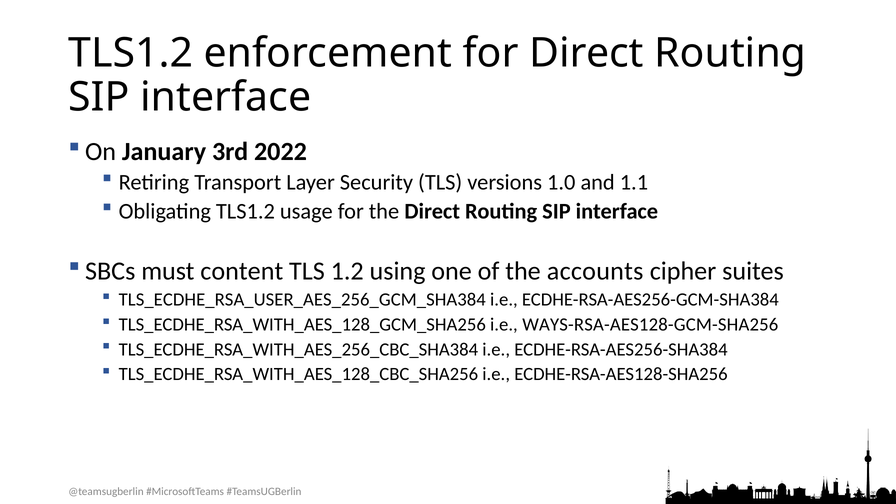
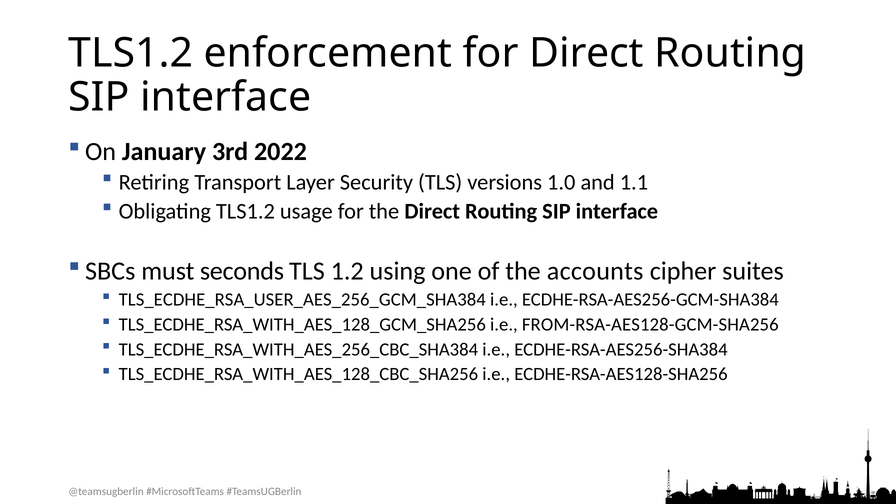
content: content -> seconds
WAYS-RSA-AES128-GCM-SHA256: WAYS-RSA-AES128-GCM-SHA256 -> FROM-RSA-AES128-GCM-SHA256
